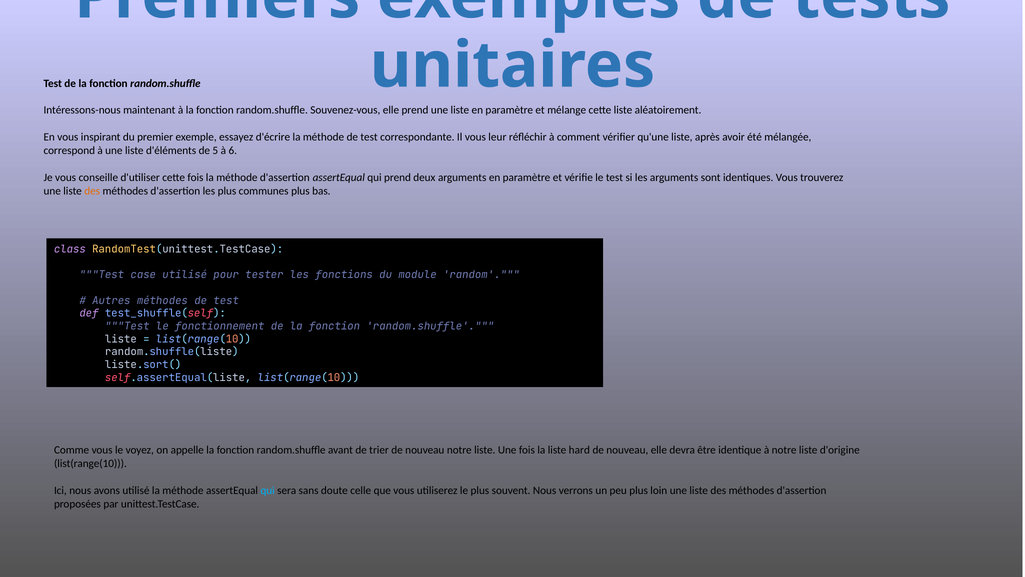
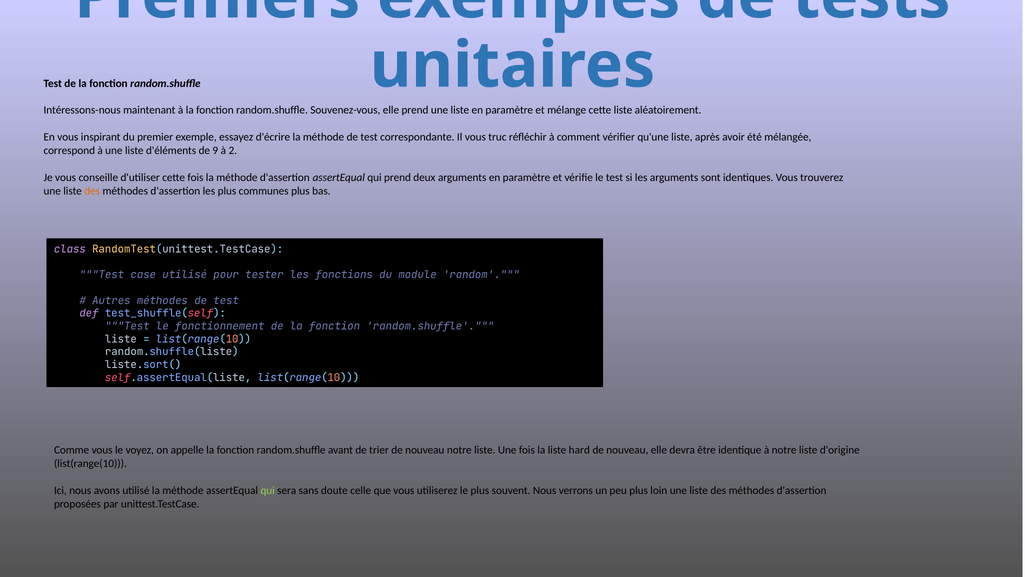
leur: leur -> truc
5: 5 -> 9
6: 6 -> 2
qui at (268, 490) colour: light blue -> light green
